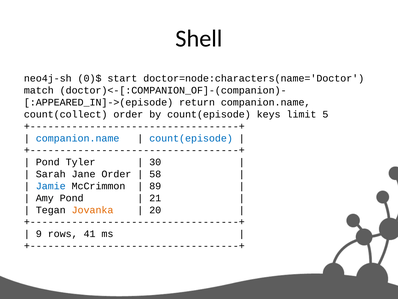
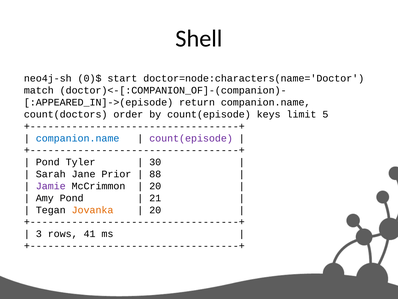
count(collect: count(collect -> count(doctors
count(episode at (191, 138) colour: blue -> purple
Jane Order: Order -> Prior
58: 58 -> 88
Jamie colour: blue -> purple
89 at (155, 186): 89 -> 20
9: 9 -> 3
